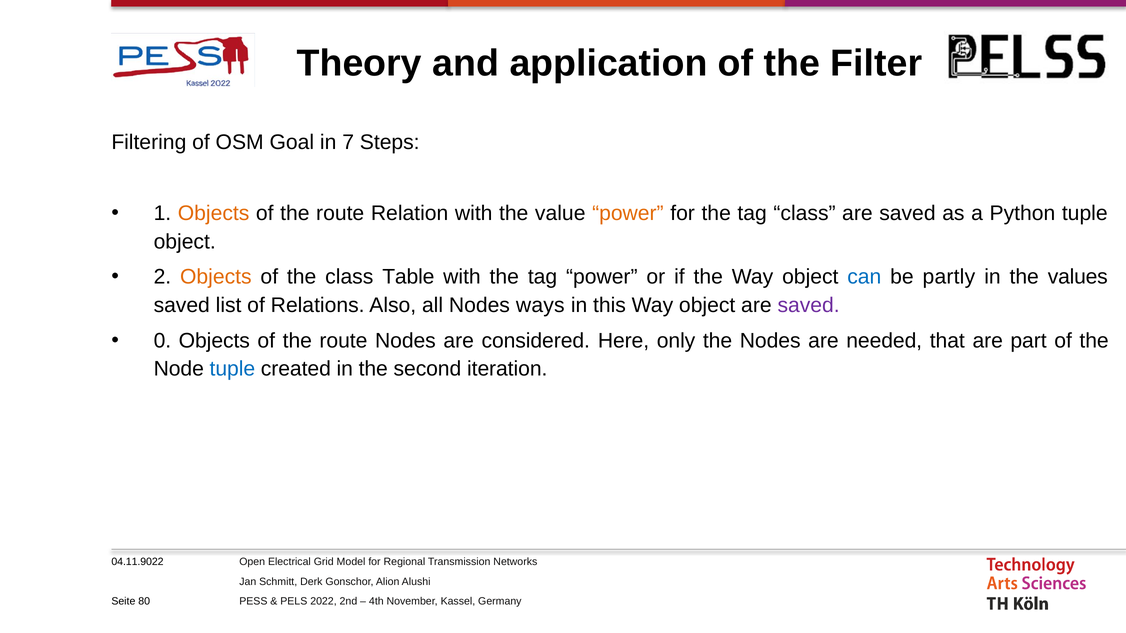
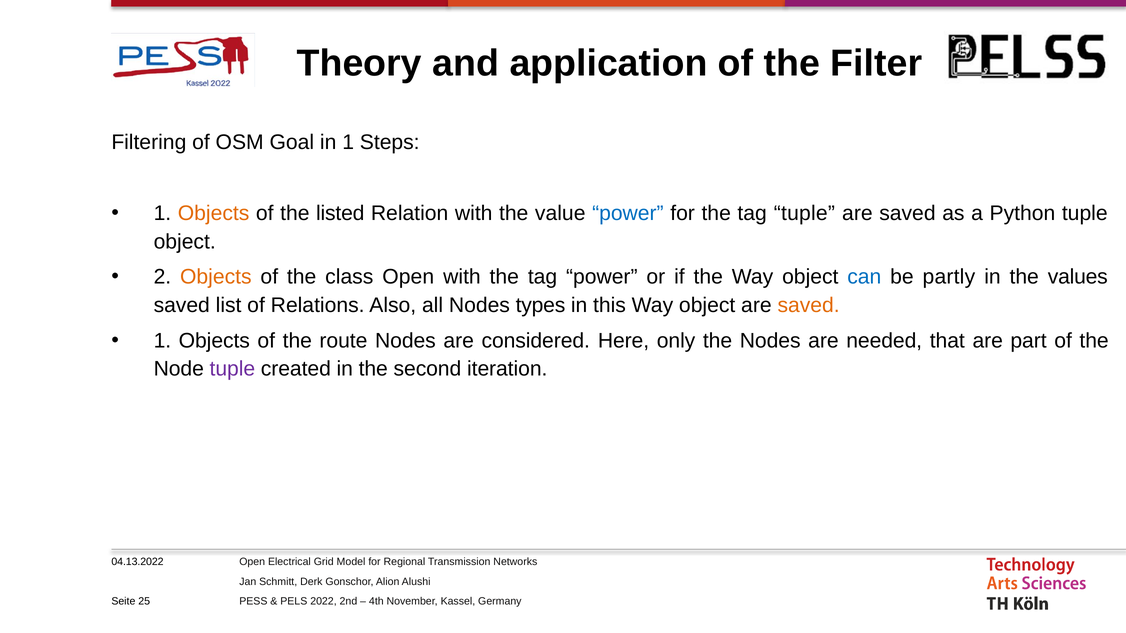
in 7: 7 -> 1
route at (340, 213): route -> listed
power at (628, 213) colour: orange -> blue
tag class: class -> tuple
class Table: Table -> Open
ways: ways -> types
saved at (809, 305) colour: purple -> orange
0 at (162, 341): 0 -> 1
tuple at (232, 369) colour: blue -> purple
04.11.9022: 04.11.9022 -> 04.13.2022
80: 80 -> 25
